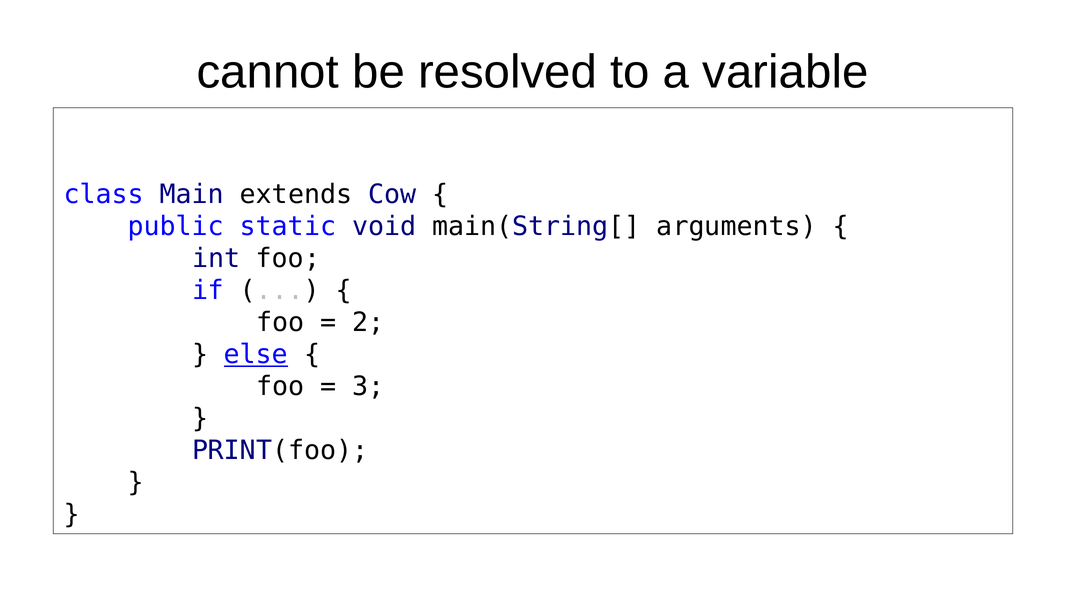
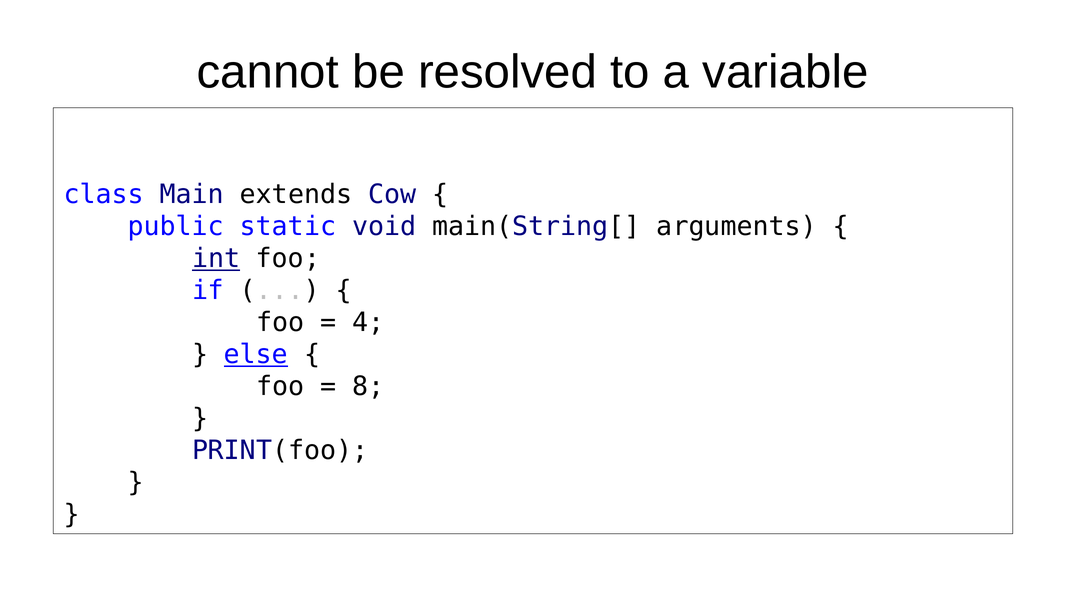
int underline: none -> present
2: 2 -> 4
3: 3 -> 8
